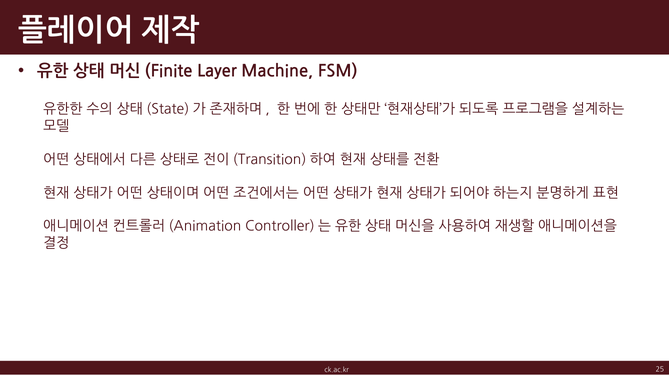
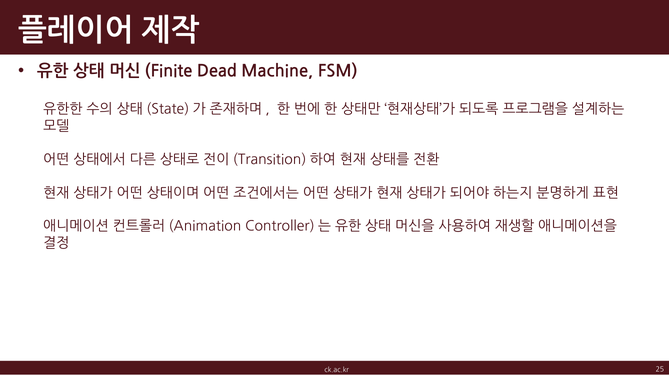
Layer: Layer -> Dead
